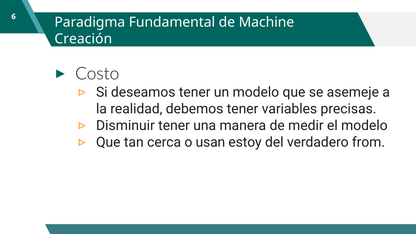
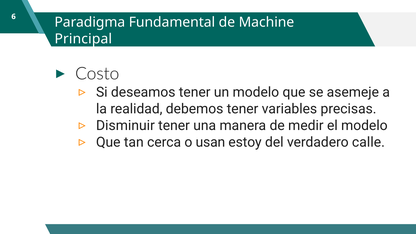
Creación: Creación -> Principal
from: from -> calle
